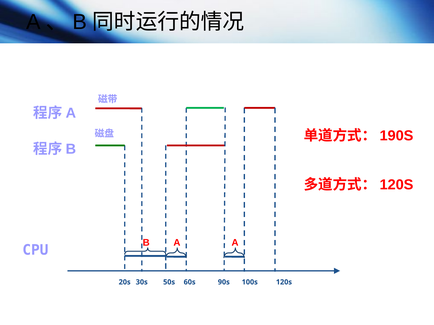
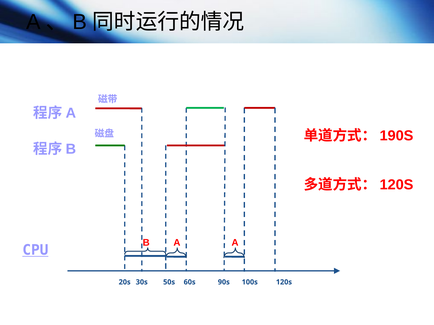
CPU underline: none -> present
